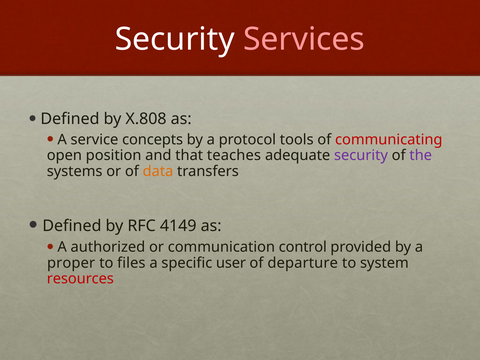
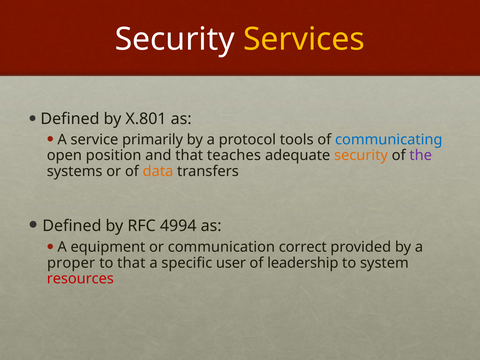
Services colour: pink -> yellow
X.808: X.808 -> X.801
concepts: concepts -> primarily
communicating colour: red -> blue
security at (361, 155) colour: purple -> orange
4149: 4149 -> 4994
authorized: authorized -> equipment
control: control -> correct
to files: files -> that
departure: departure -> leadership
